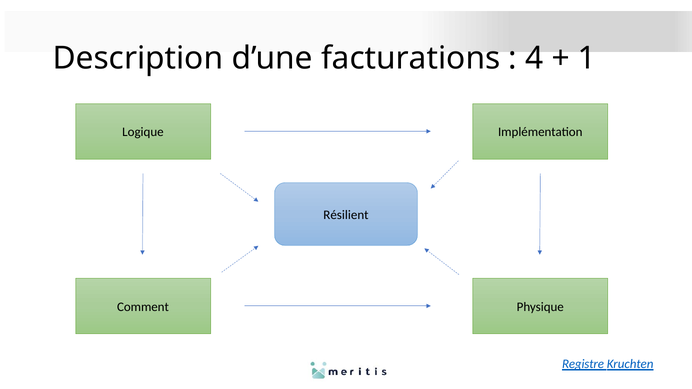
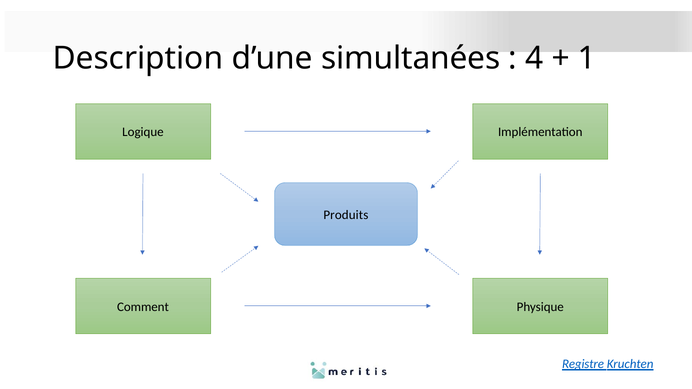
facturations: facturations -> simultanées
Résilient: Résilient -> Produits
